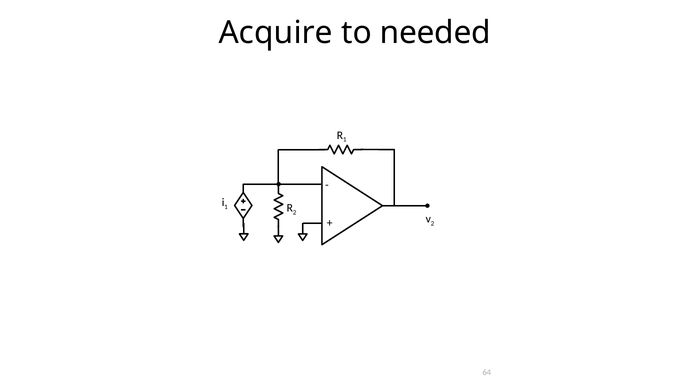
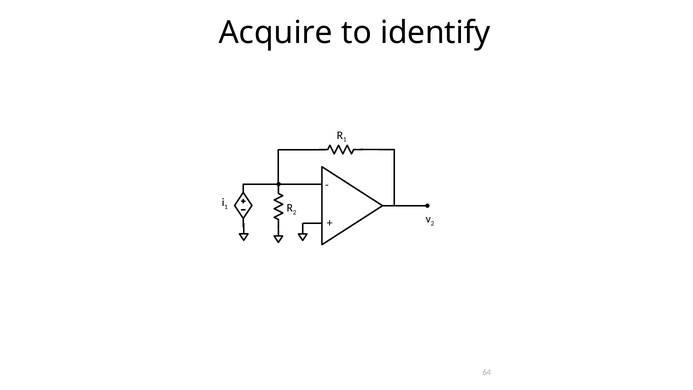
needed: needed -> identify
